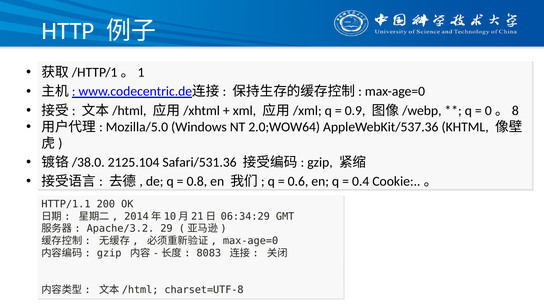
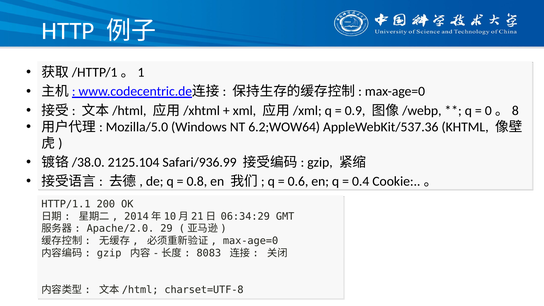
2.0;WOW64: 2.0;WOW64 -> 6.2;WOW64
Safari/531.36: Safari/531.36 -> Safari/936.99
Apache/3.2: Apache/3.2 -> Apache/2.0
